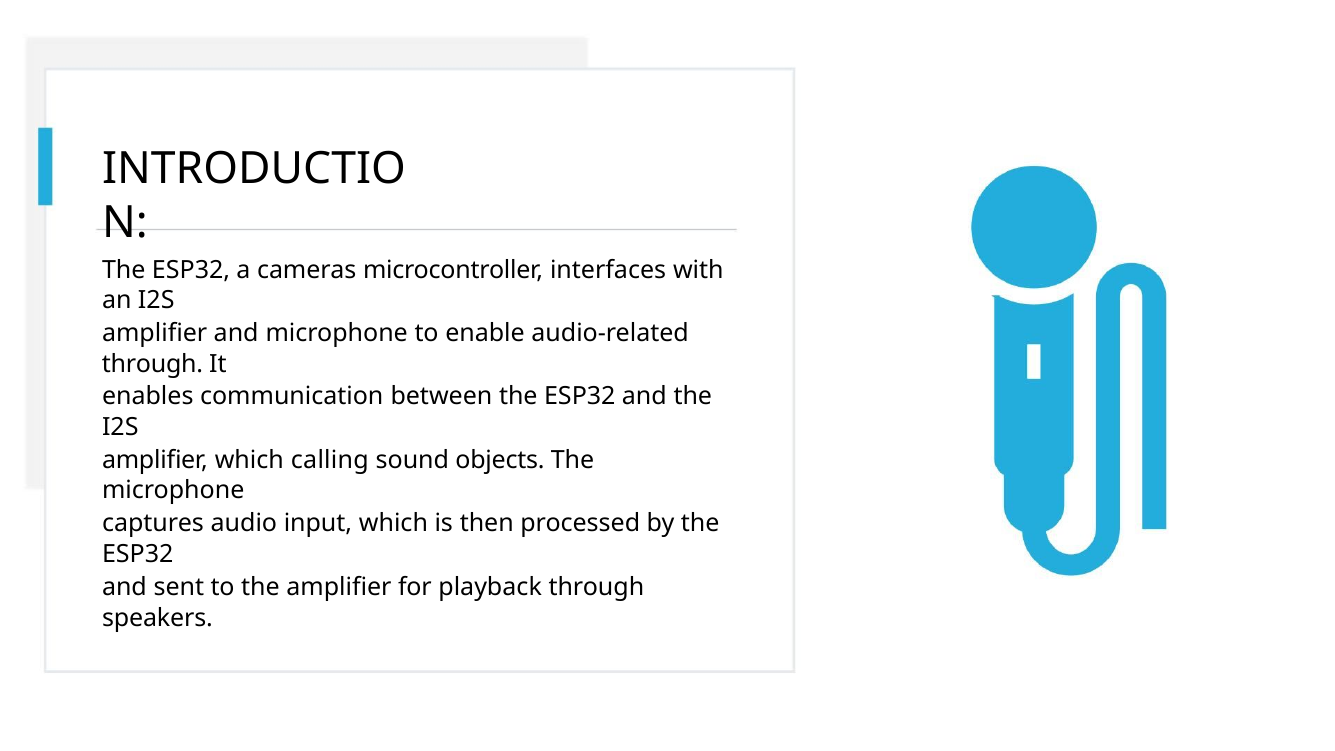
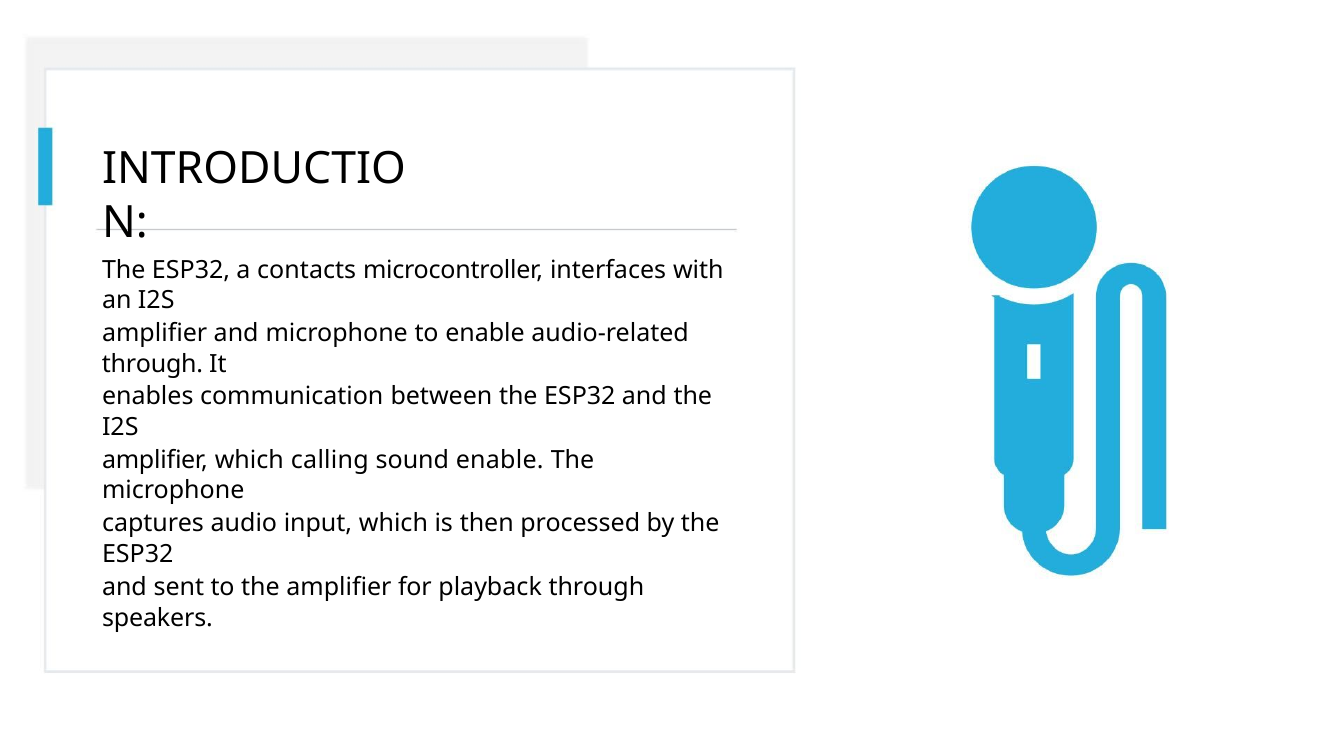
cameras: cameras -> contacts
sound objects: objects -> enable
